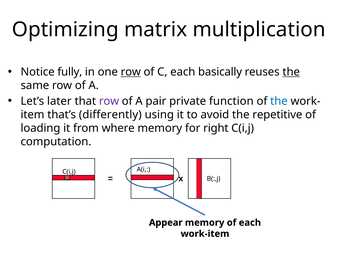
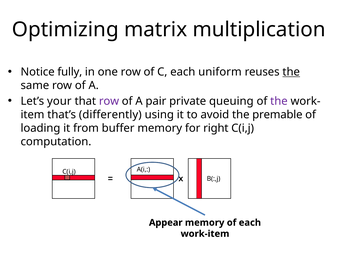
row at (131, 72) underline: present -> none
basically: basically -> uniform
later: later -> your
function: function -> queuing
the at (279, 101) colour: blue -> purple
repetitive: repetitive -> premable
where: where -> buffer
